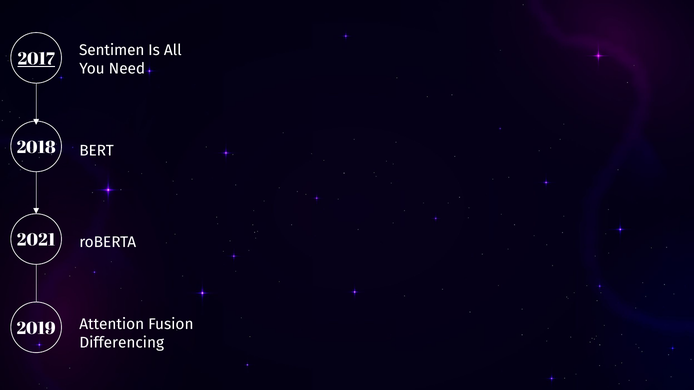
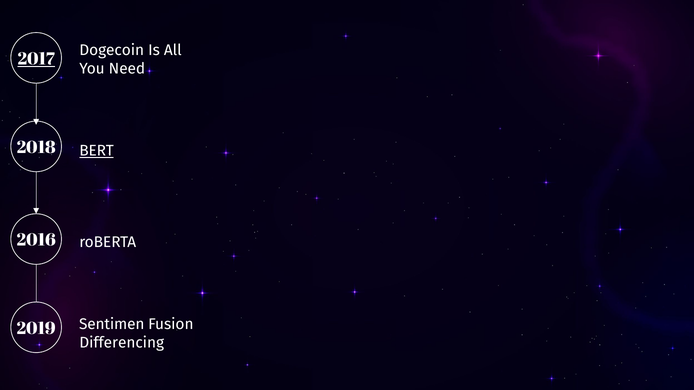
Sentimen: Sentimen -> Dogecoin
BERT underline: none -> present
2021: 2021 -> 2016
Attention: Attention -> Sentimen
